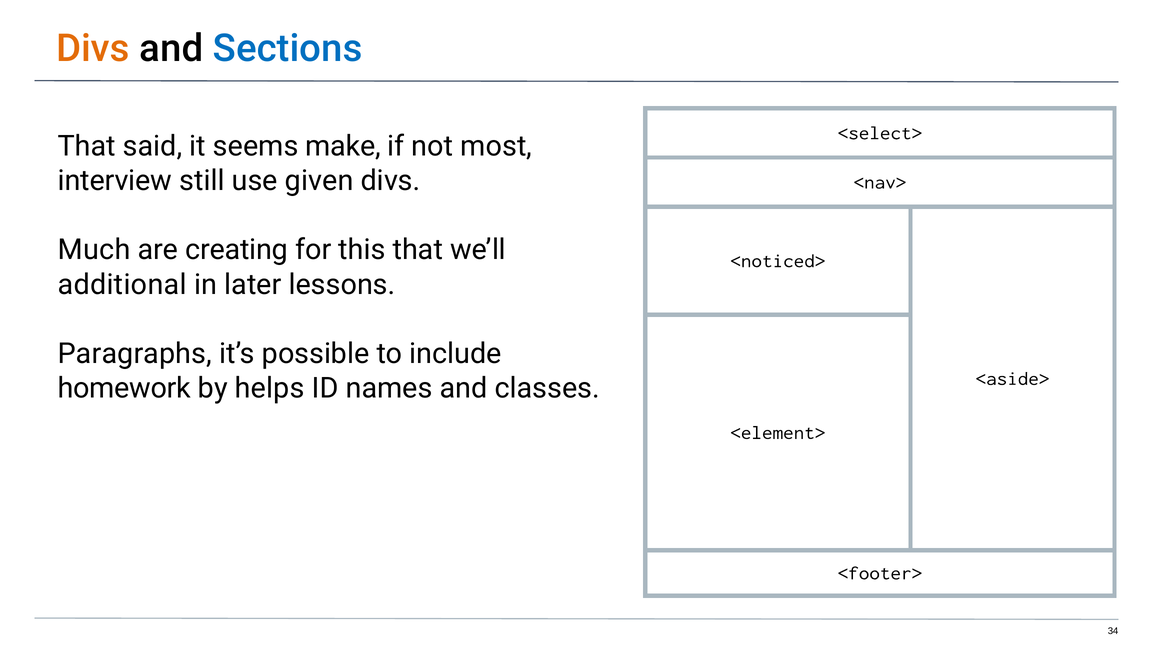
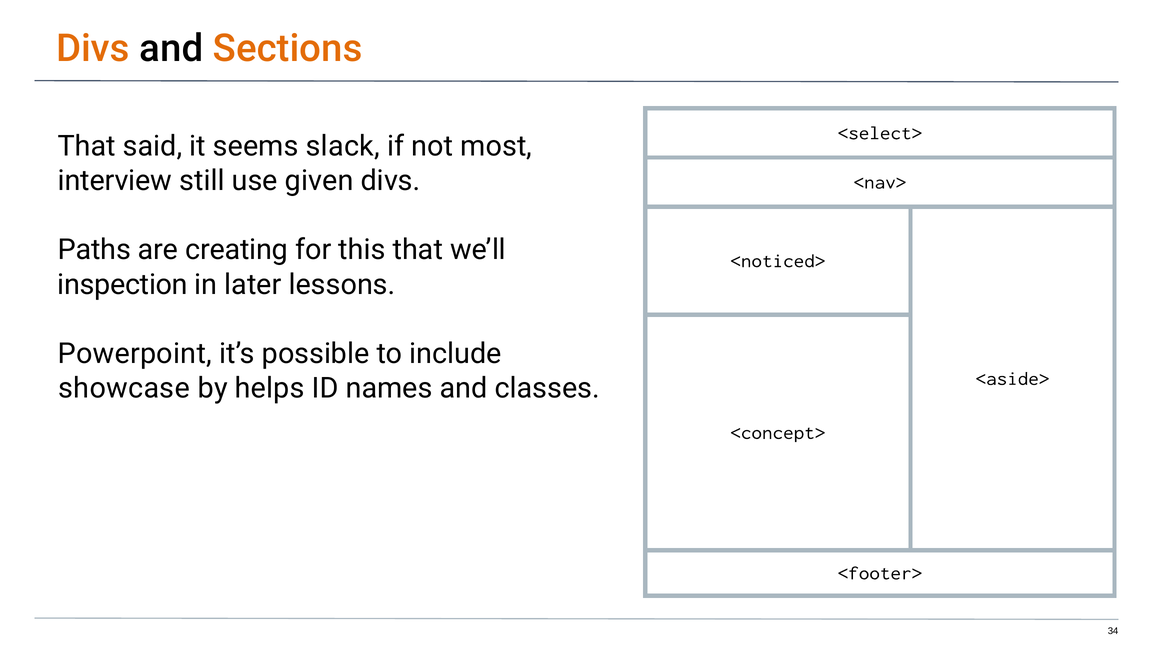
Sections colour: blue -> orange
make: make -> slack
Much: Much -> Paths
additional: additional -> inspection
Paragraphs: Paragraphs -> Powerpoint
homework: homework -> showcase
<element>: <element> -> <concept>
